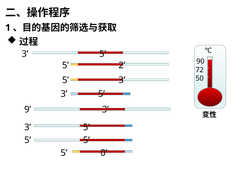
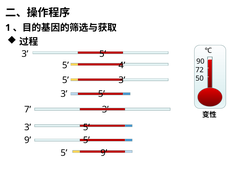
2: 2 -> 4
9: 9 -> 7
5 at (28, 140): 5 -> 9
0 at (104, 153): 0 -> 9
